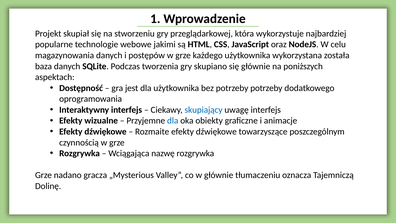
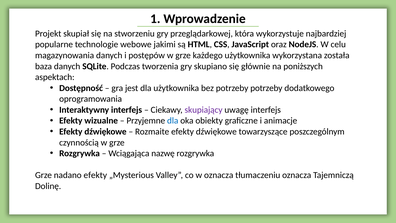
skupiający colour: blue -> purple
nadano gracza: gracza -> efekty
w głównie: głównie -> oznacza
